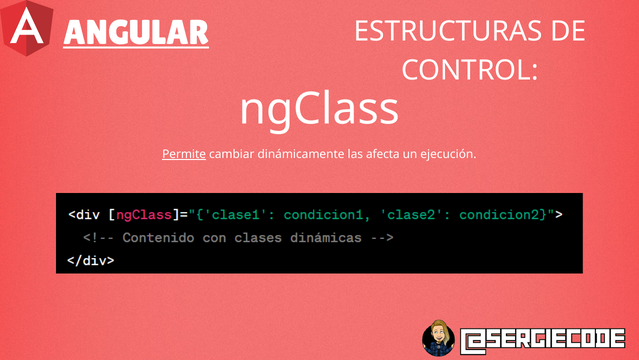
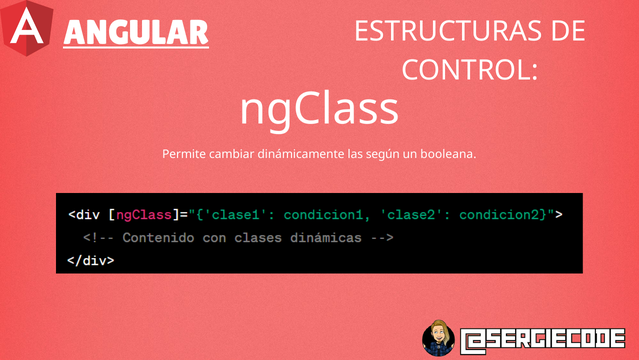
Permite underline: present -> none
afecta: afecta -> según
ejecución: ejecución -> booleana
